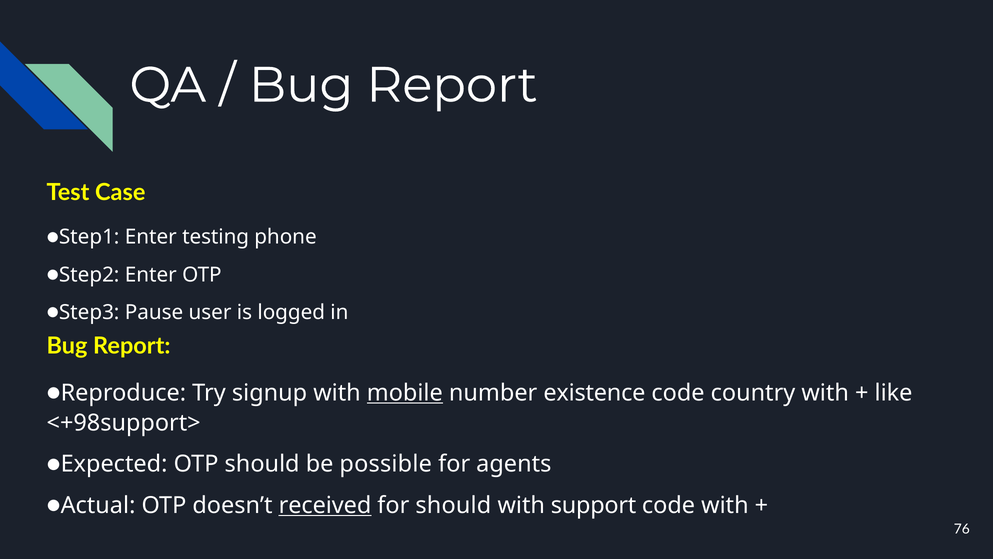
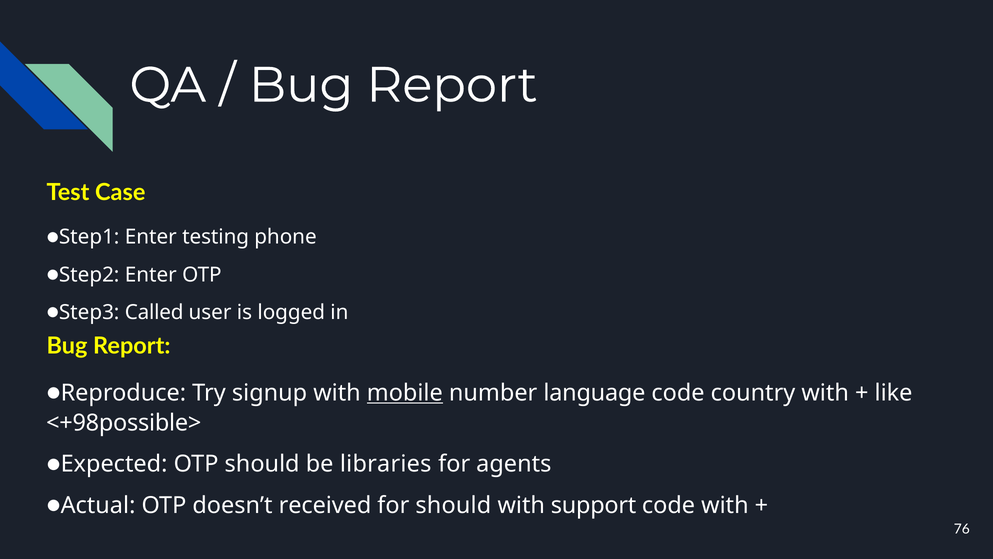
Pause: Pause -> Called
existence: existence -> language
<+98support>: <+98support> -> <+98possible>
possible: possible -> libraries
received underline: present -> none
